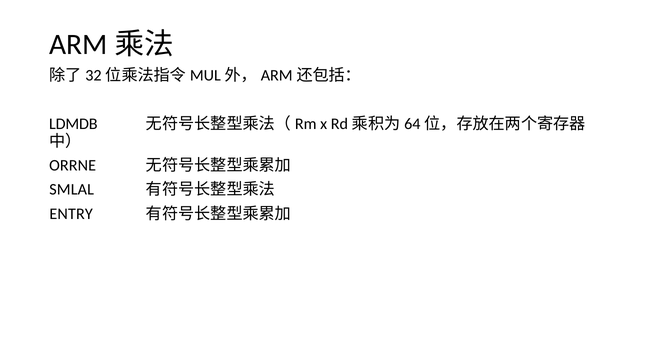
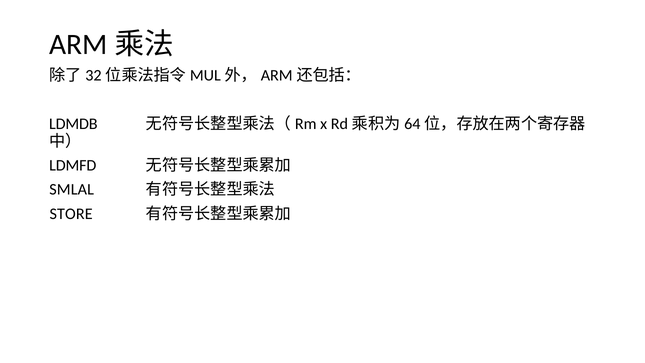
ORRNE: ORRNE -> LDMFD
ENTRY: ENTRY -> STORE
